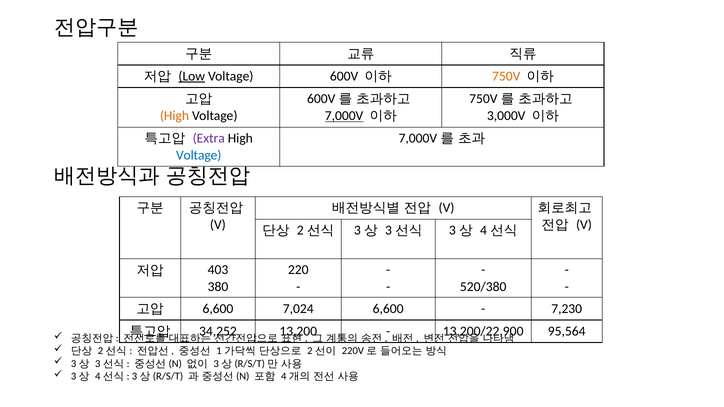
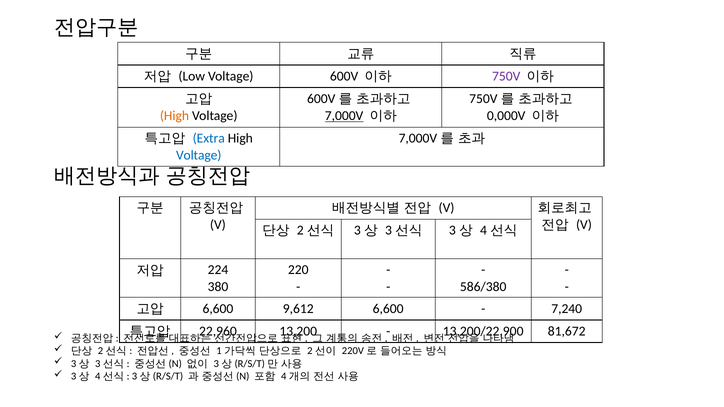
Low underline: present -> none
750V colour: orange -> purple
3,000V: 3,000V -> 0,000V
Extra colour: purple -> blue
403: 403 -> 224
520/380: 520/380 -> 586/380
7,024: 7,024 -> 9,612
7,230: 7,230 -> 7,240
34,252: 34,252 -> 22,960
95,564: 95,564 -> 81,672
